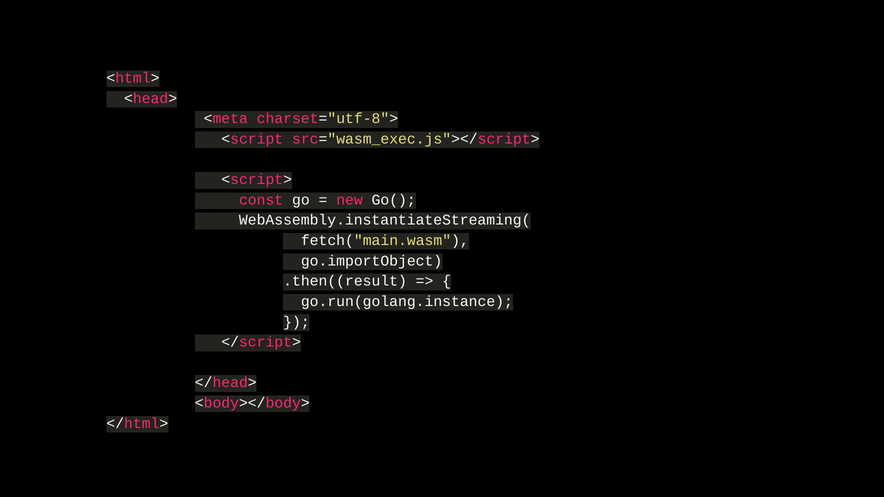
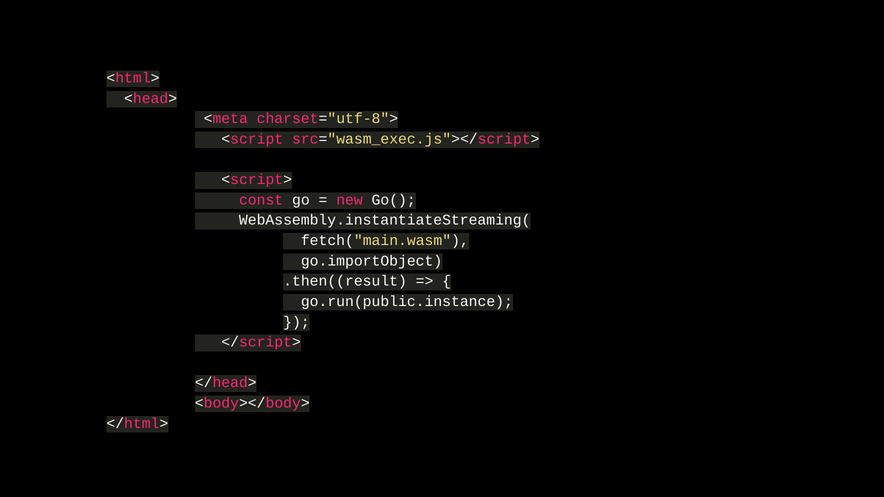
go.run(golang.instance: go.run(golang.instance -> go.run(public.instance
